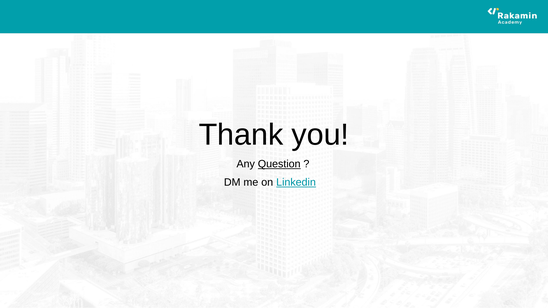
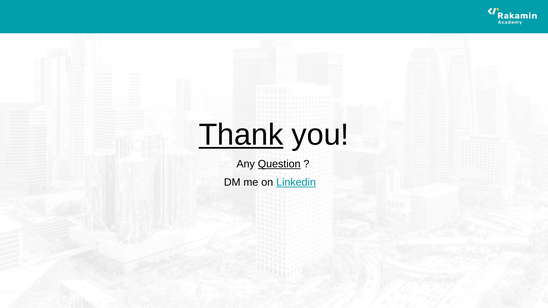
Thank underline: none -> present
